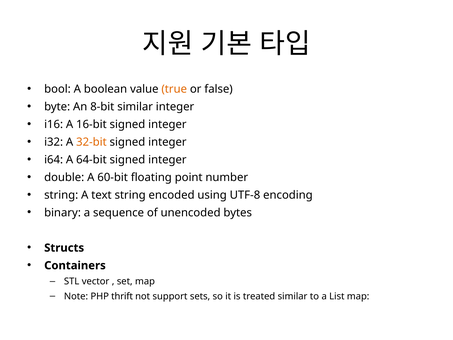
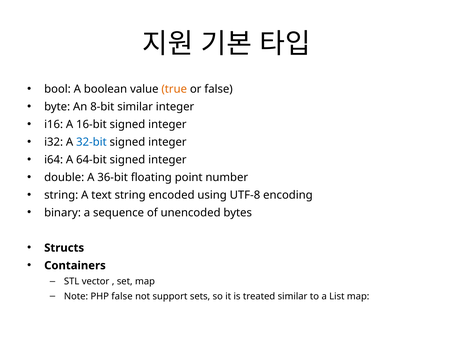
32-bit colour: orange -> blue
60-bit: 60-bit -> 36-bit
PHP thrift: thrift -> false
